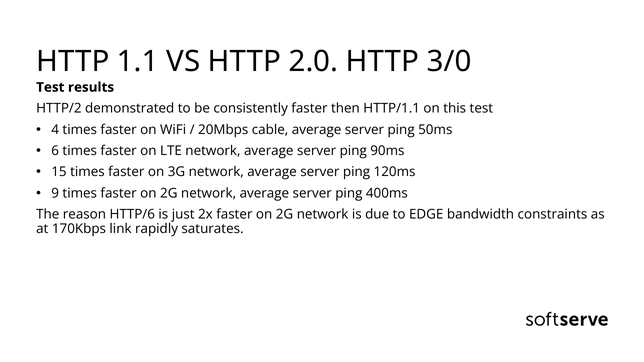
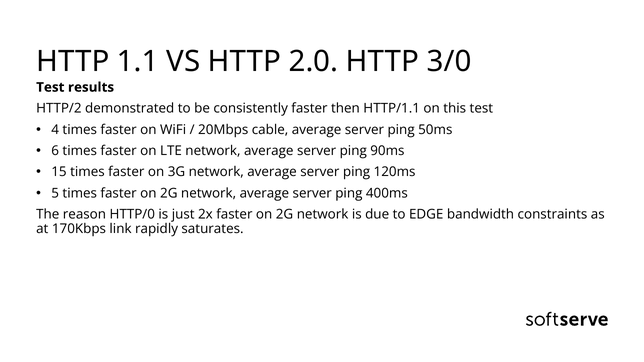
9: 9 -> 5
HTTP/6: HTTP/6 -> HTTP/0
